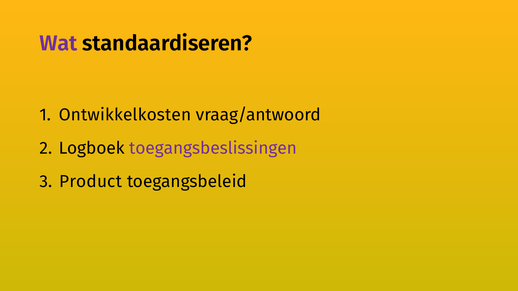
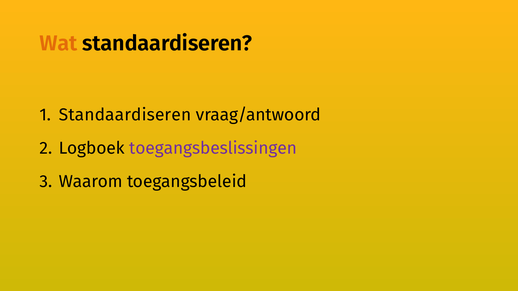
Wat colour: purple -> orange
Ontwikkelkosten at (125, 115): Ontwikkelkosten -> Standaardiseren
Product: Product -> Waarom
